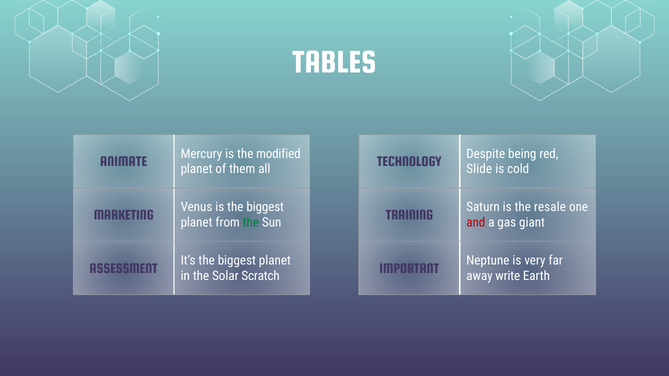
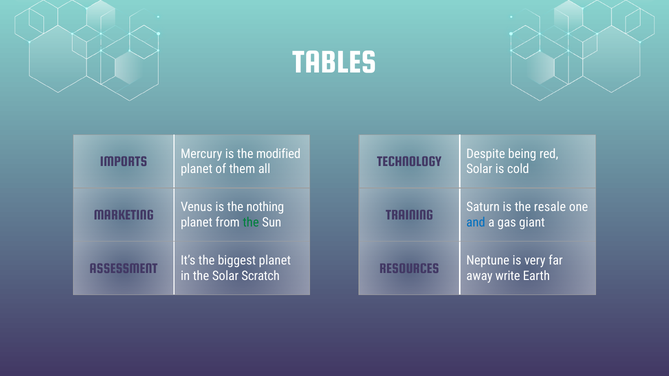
ANIMATE: ANIMATE -> IMPORTS
Slide at (479, 169): Slide -> Solar
is the biggest: biggest -> nothing
and colour: red -> blue
IMPORTANT: IMPORTANT -> RESOURCES
